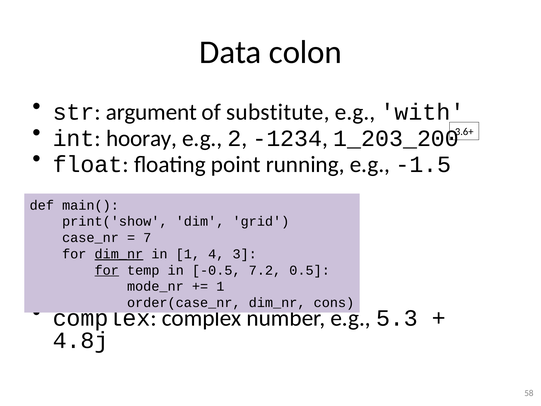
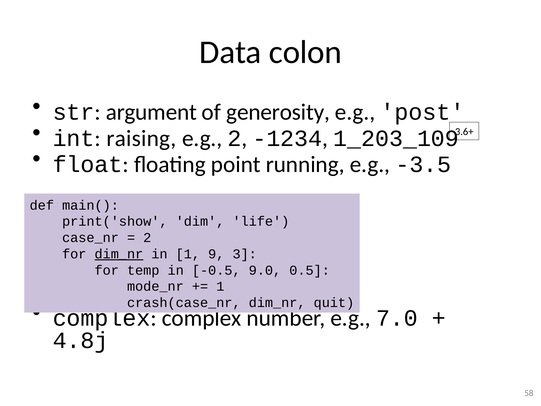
substitute: substitute -> generosity
with: with -> post
hooray: hooray -> raising
1_203_200: 1_203_200 -> 1_203_109
-1.5: -1.5 -> -3.5
grid: grid -> life
7 at (147, 238): 7 -> 2
4: 4 -> 9
for at (107, 270) underline: present -> none
7.2: 7.2 -> 9.0
order(case_nr: order(case_nr -> crash(case_nr
cons: cons -> quit
5.3: 5.3 -> 7.0
